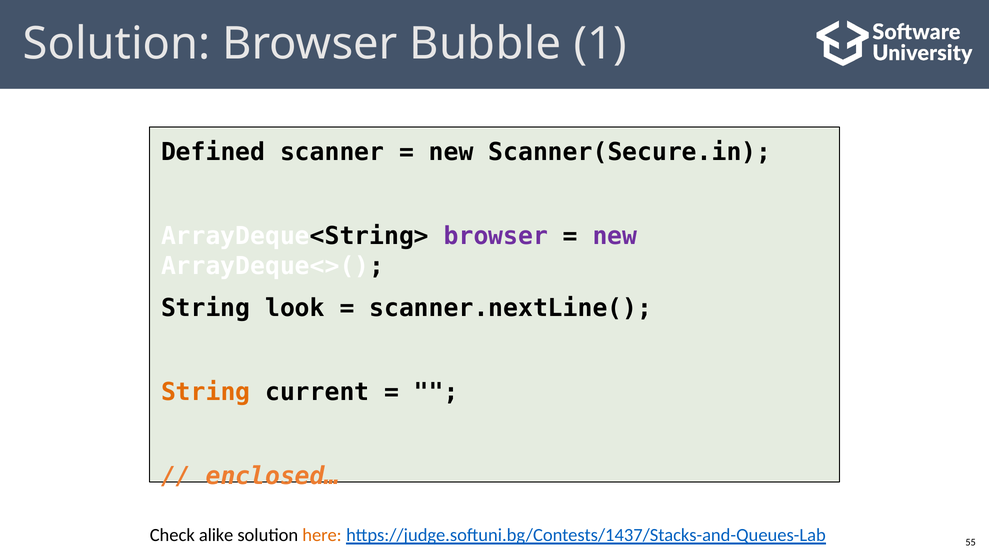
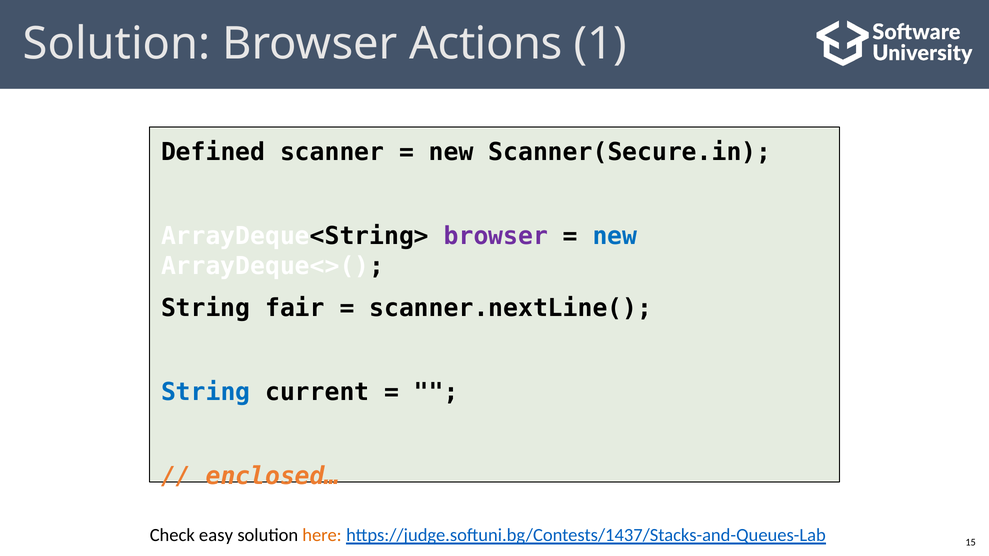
Bubble: Bubble -> Actions
new at (615, 236) colour: purple -> blue
look: look -> fair
String at (206, 392) colour: orange -> blue
alike: alike -> easy
55: 55 -> 15
